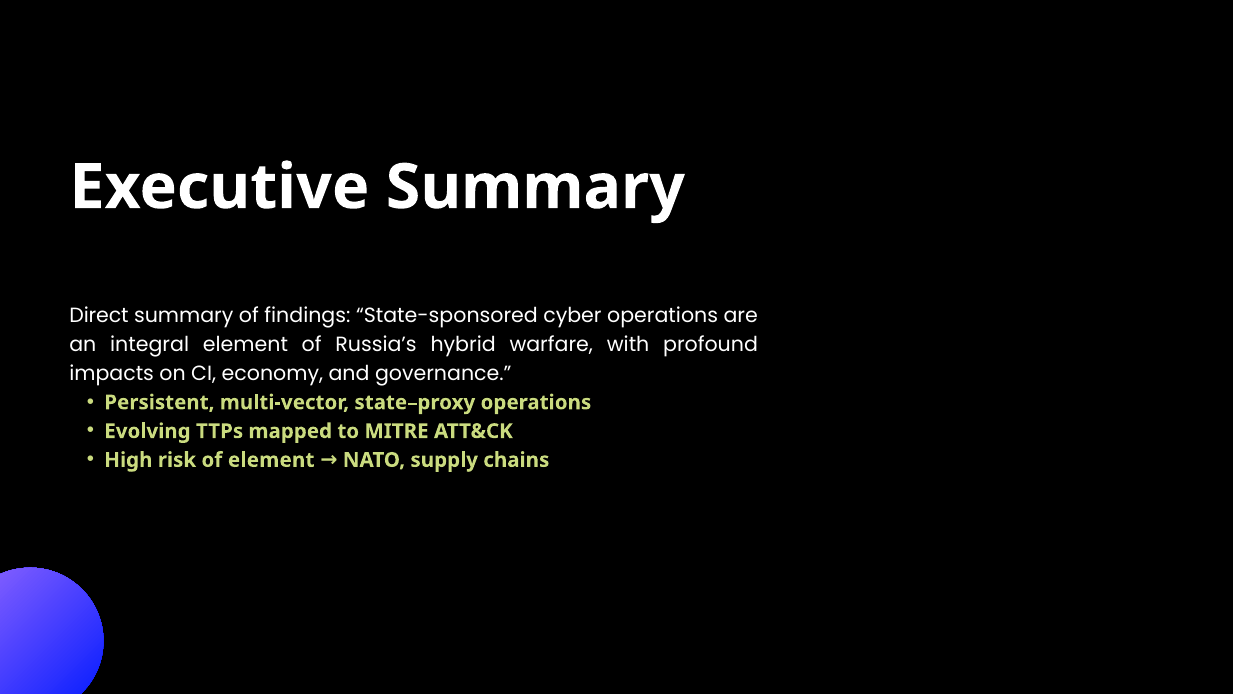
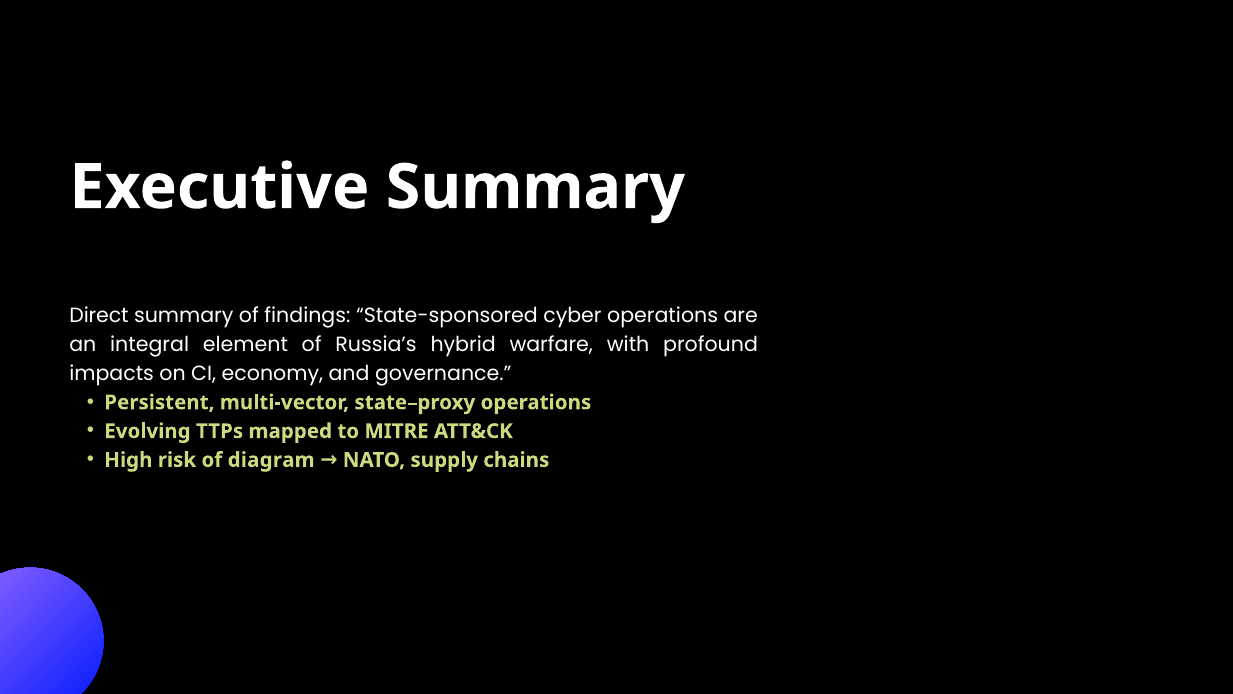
of element: element -> diagram
